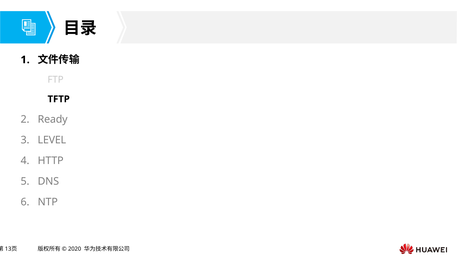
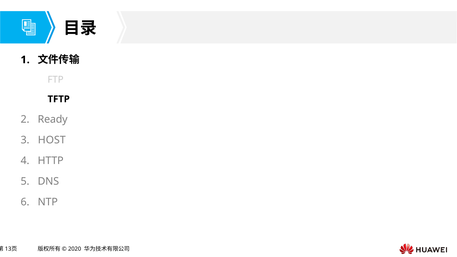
LEVEL: LEVEL -> HOST
